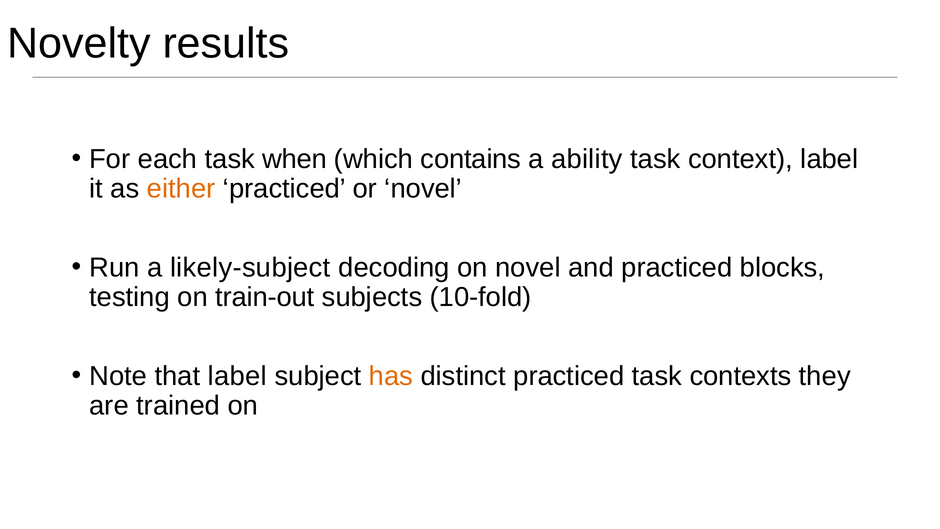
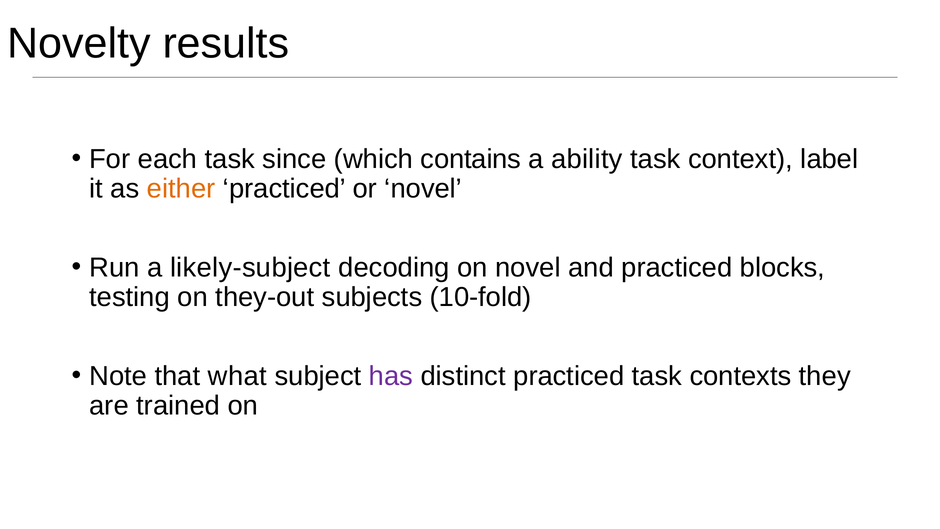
when: when -> since
train-out: train-out -> they-out
that label: label -> what
has colour: orange -> purple
